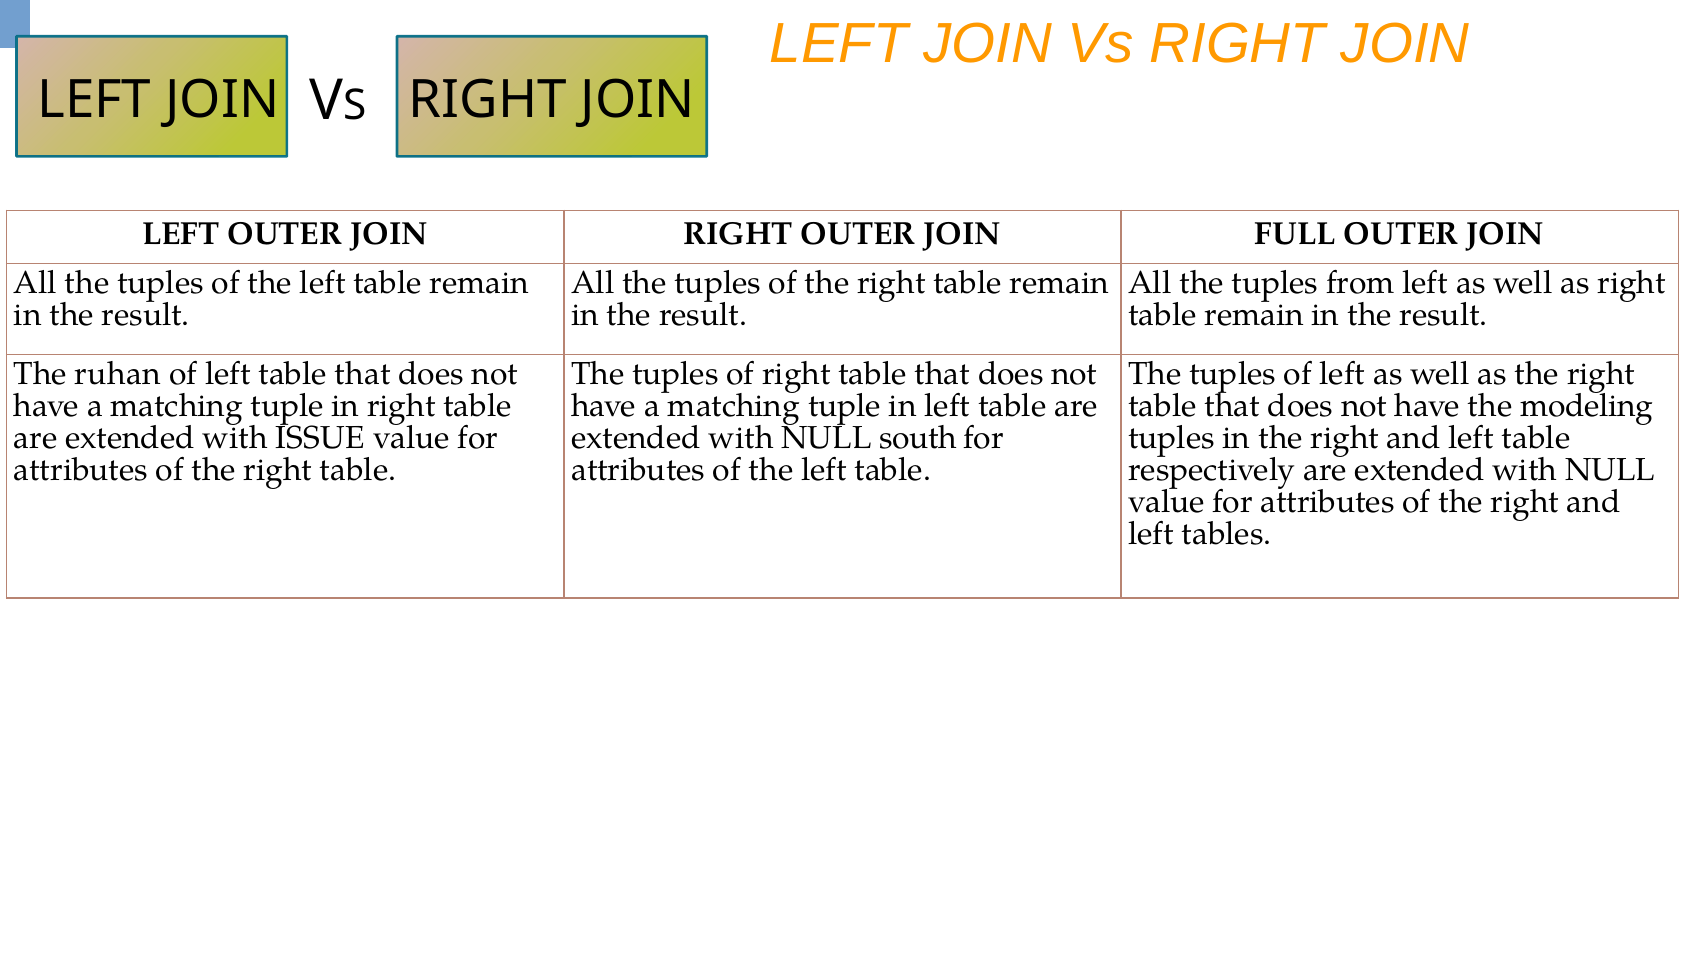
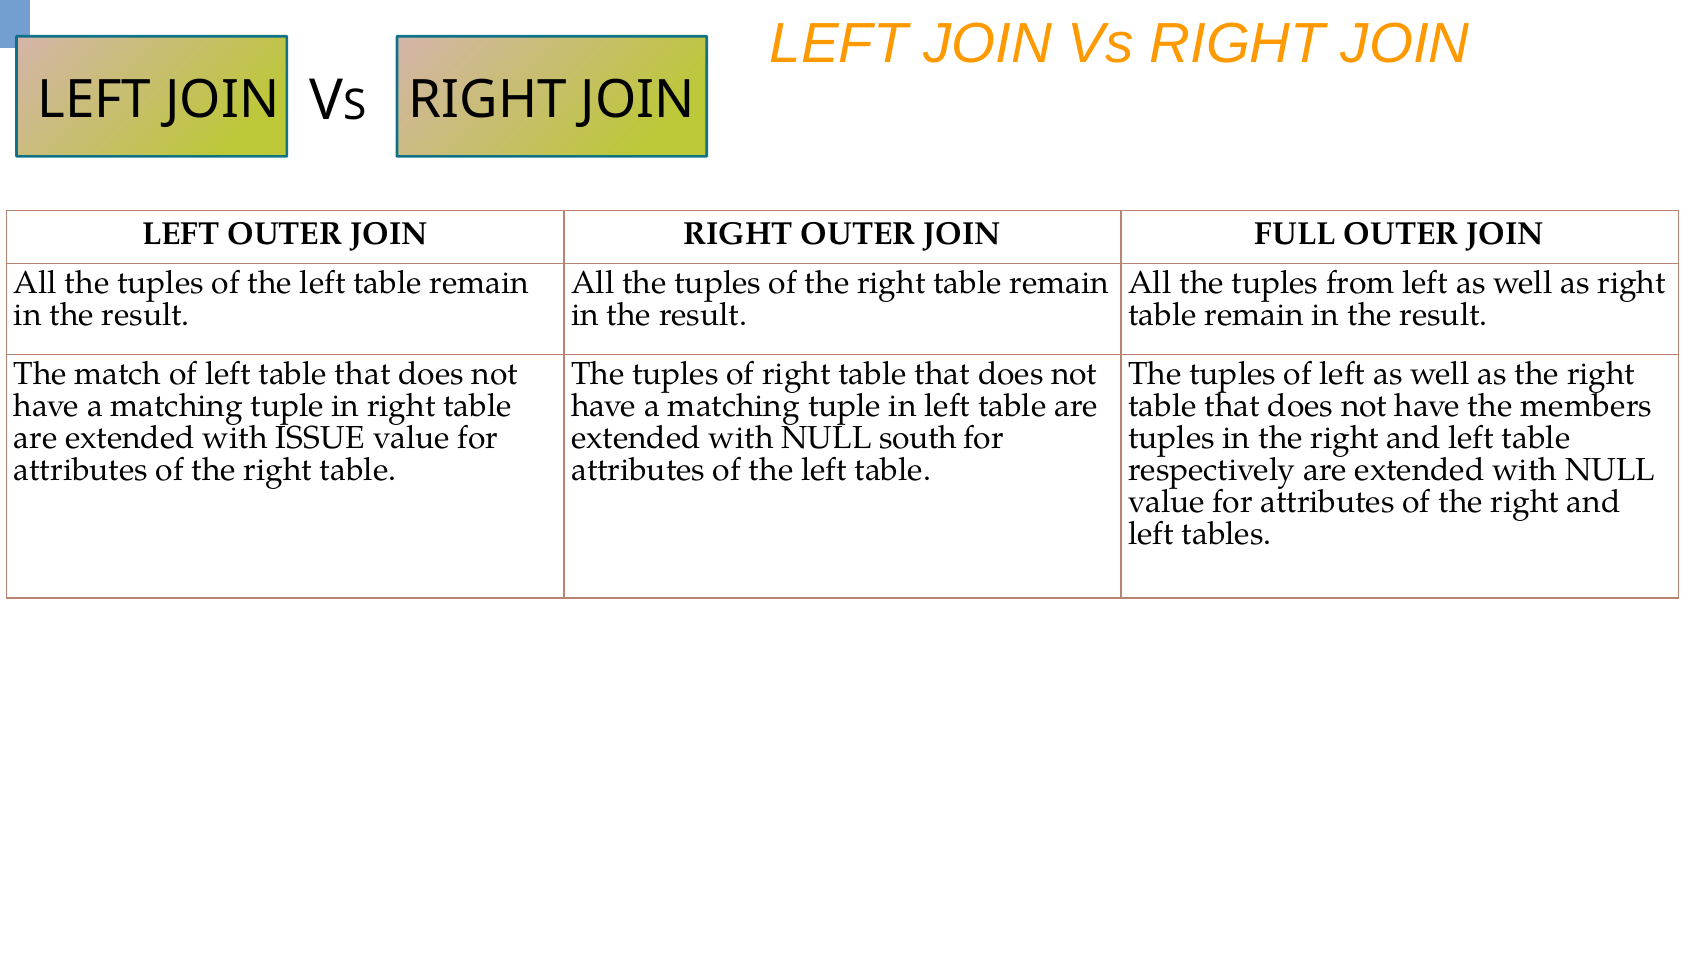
ruhan: ruhan -> match
modeling: modeling -> members
